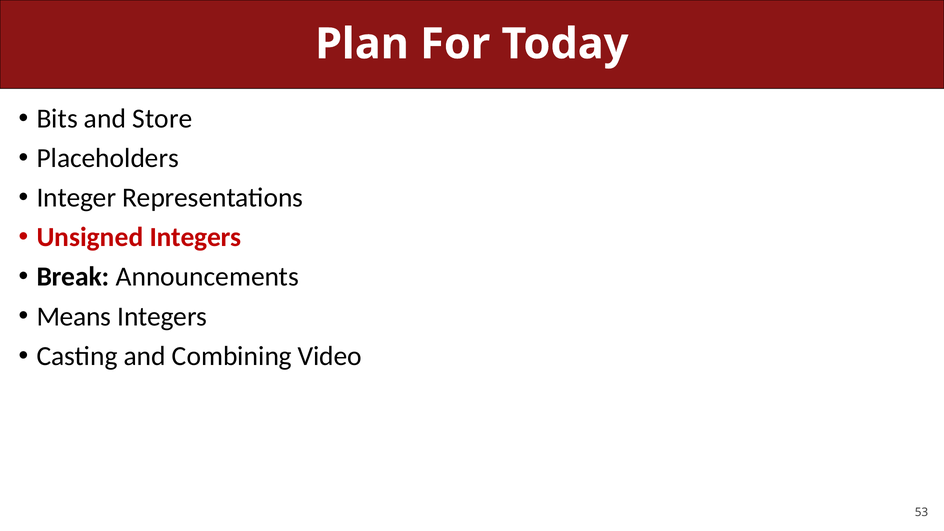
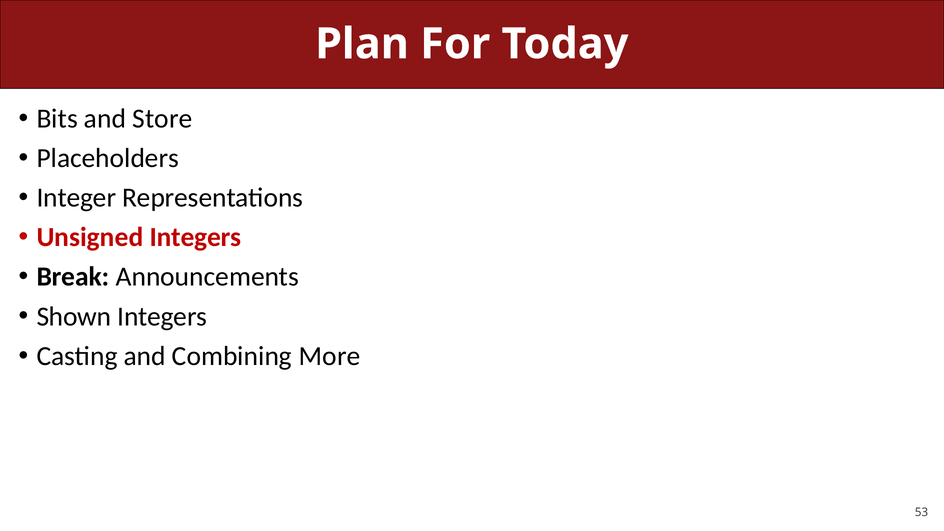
Means: Means -> Shown
Video: Video -> More
